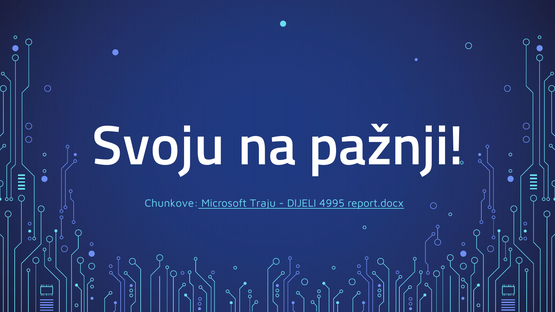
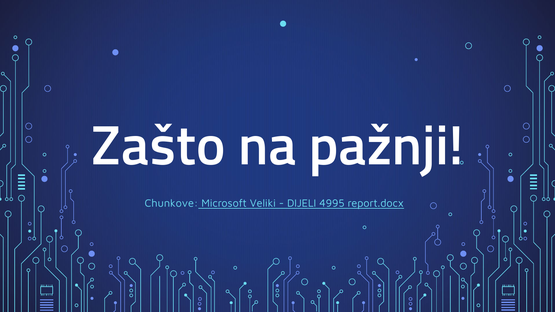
Svoju: Svoju -> Zašto
Traju: Traju -> Veliki
